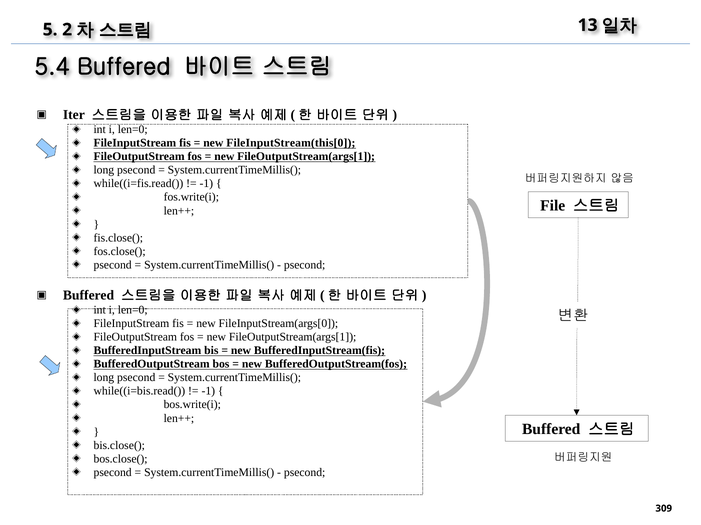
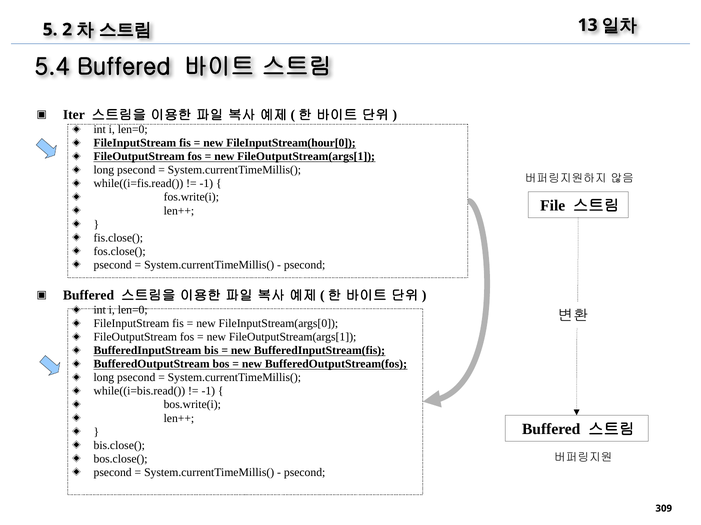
FileInputStream(this[0: FileInputStream(this[0 -> FileInputStream(hour[0
